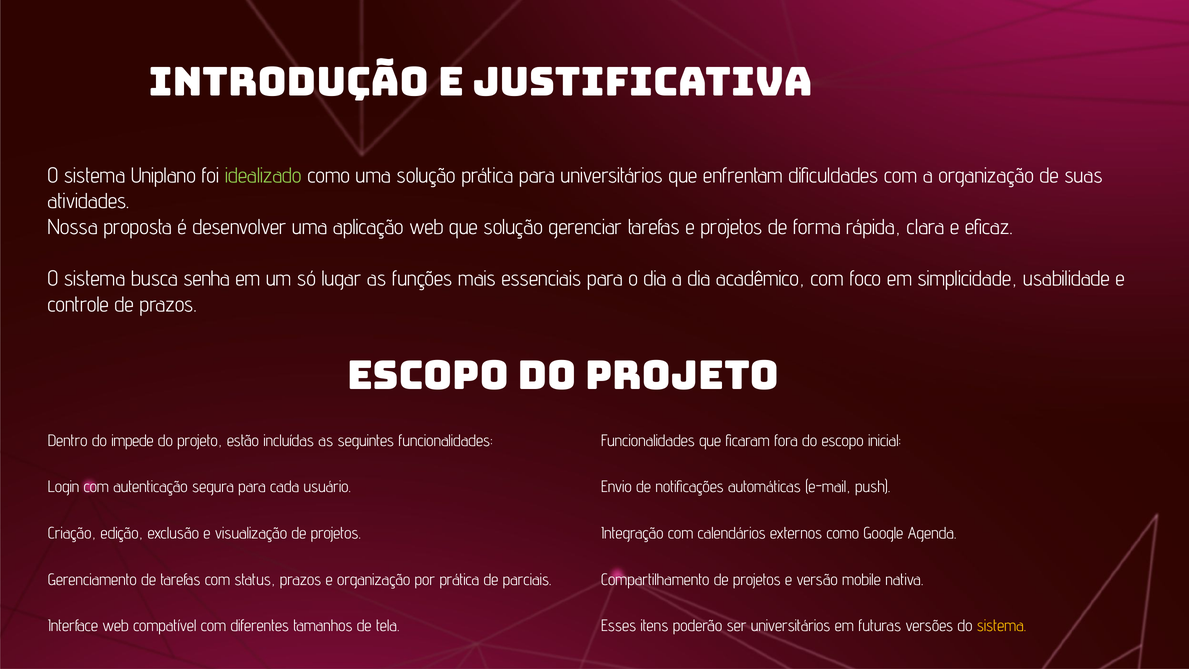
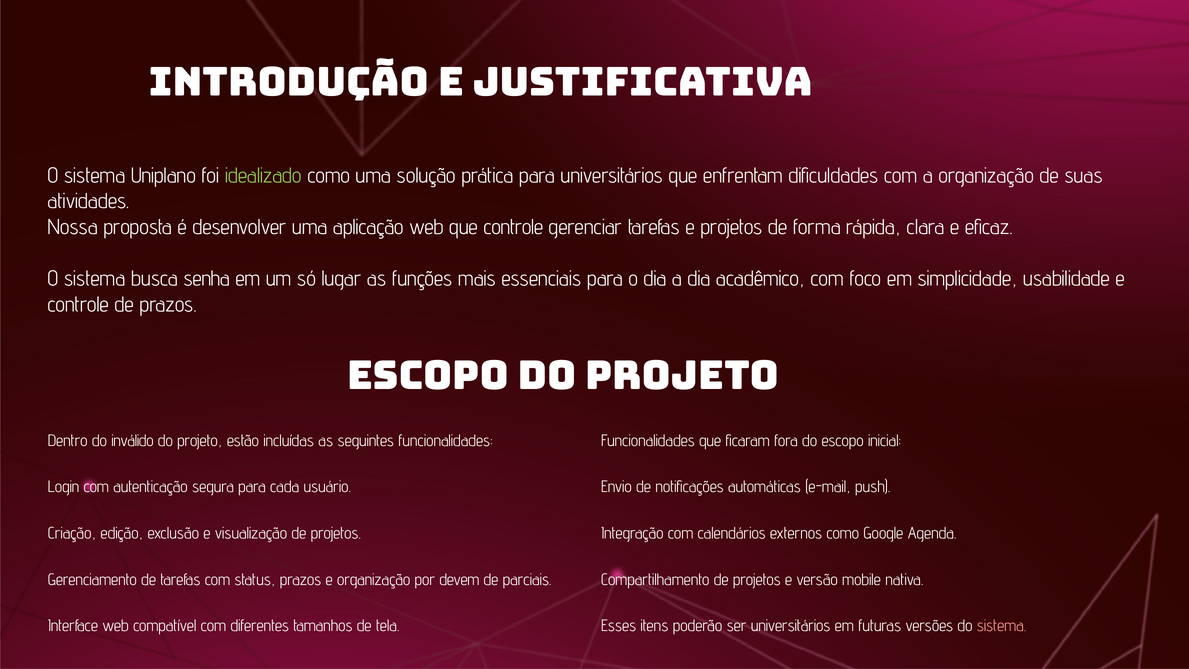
que solução: solução -> controle
impede: impede -> inválido
por prática: prática -> devem
sistema at (1002, 626) colour: yellow -> pink
